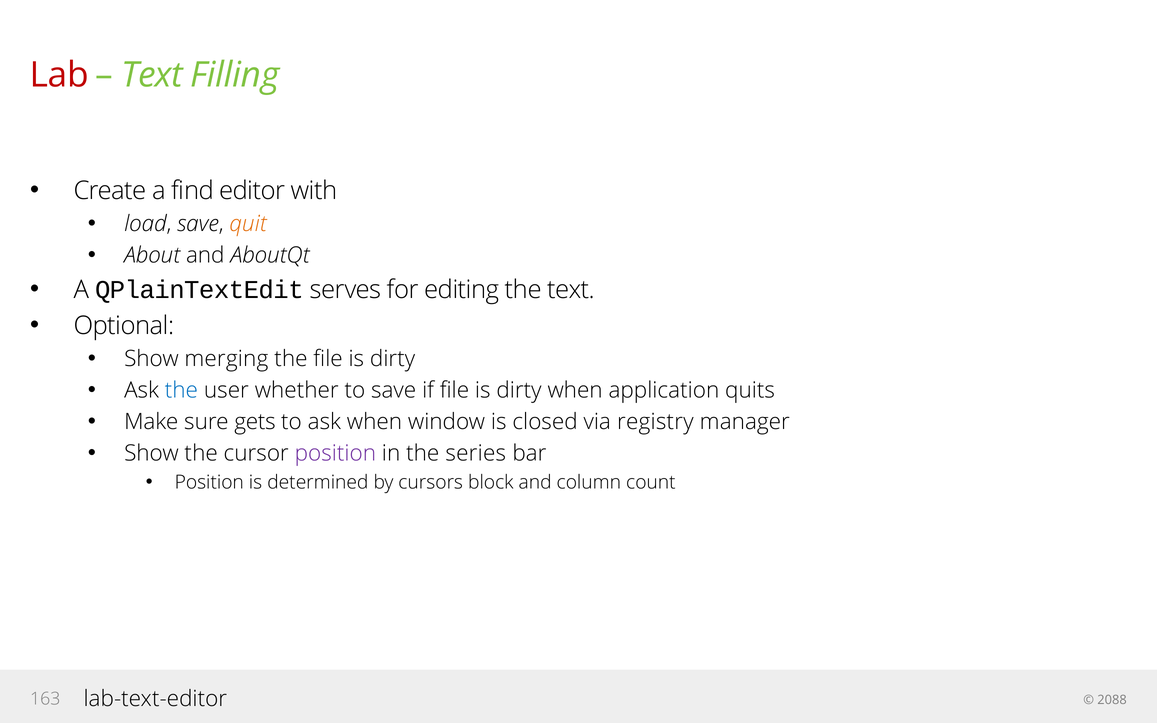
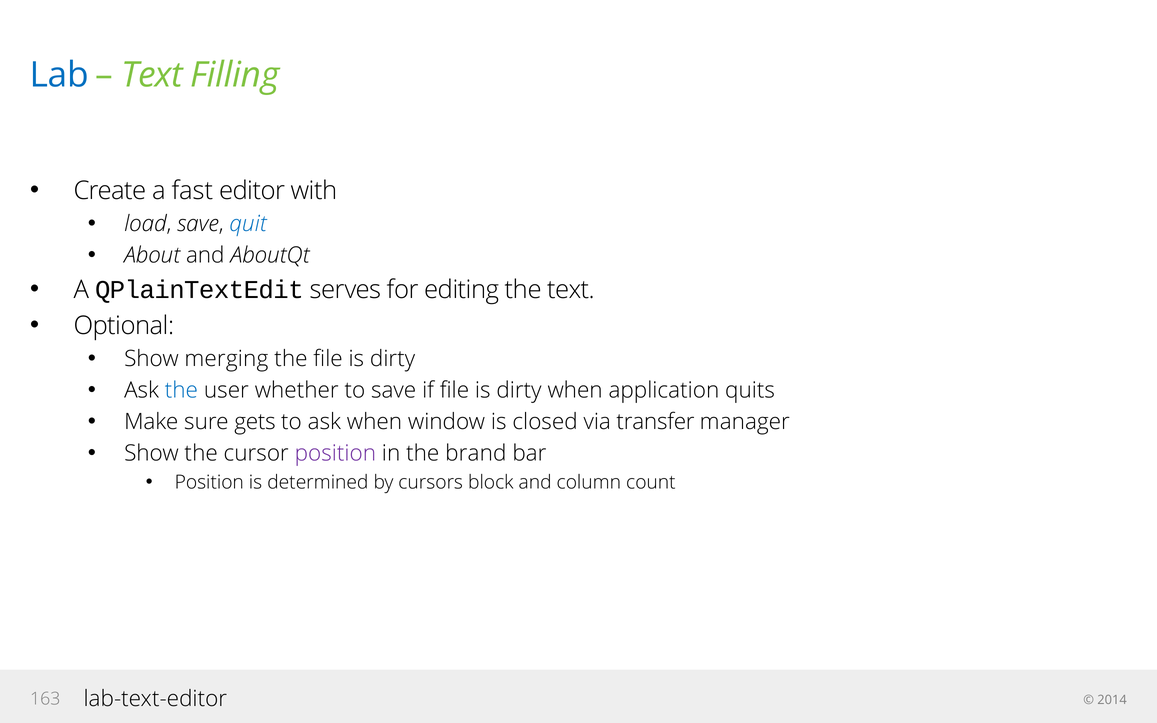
Lab colour: red -> blue
find: find -> fast
quit colour: orange -> blue
registry: registry -> transfer
series: series -> brand
2088: 2088 -> 2014
